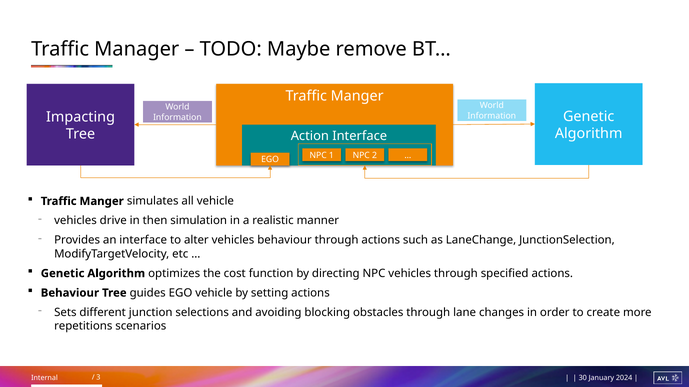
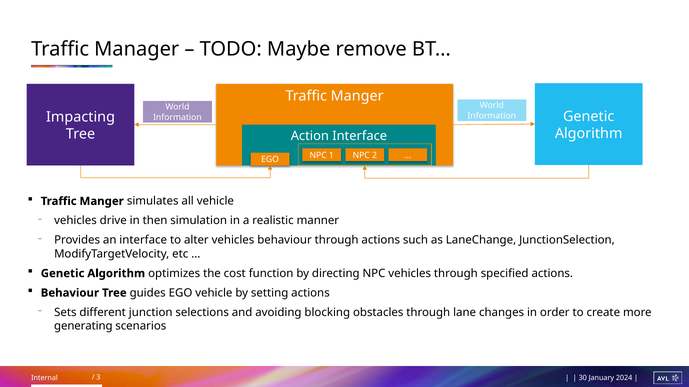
repetitions: repetitions -> generating
